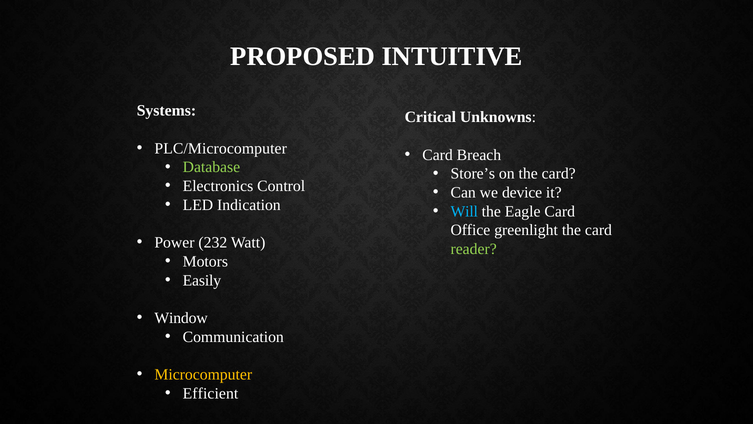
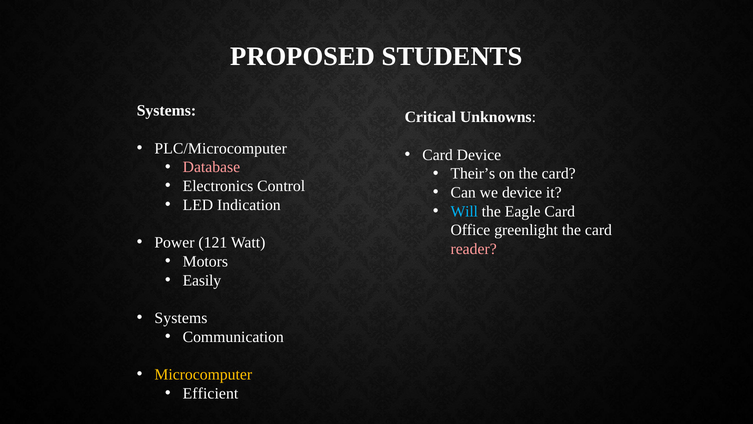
INTUITIVE: INTUITIVE -> STUDENTS
Card Breach: Breach -> Device
Database colour: light green -> pink
Store’s: Store’s -> Their’s
232: 232 -> 121
reader colour: light green -> pink
Window at (181, 318): Window -> Systems
